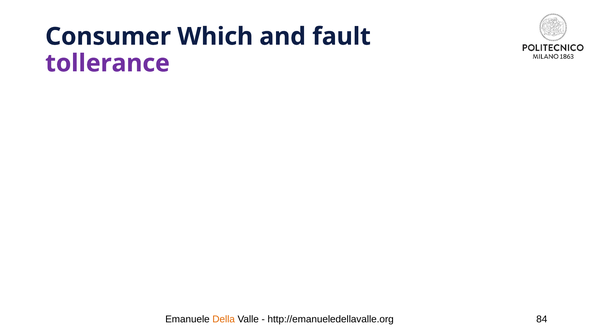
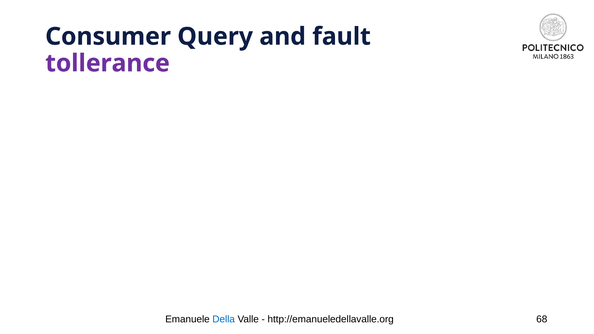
Which: Which -> Query
Della colour: orange -> blue
84: 84 -> 68
